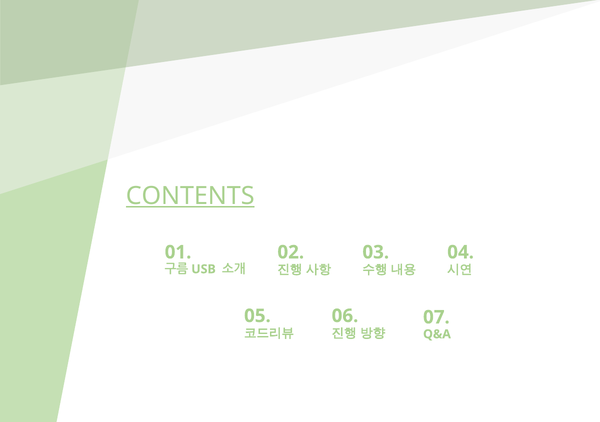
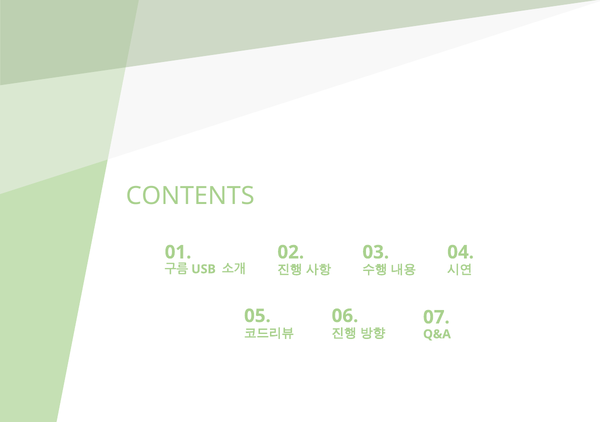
CONTENTS underline: present -> none
